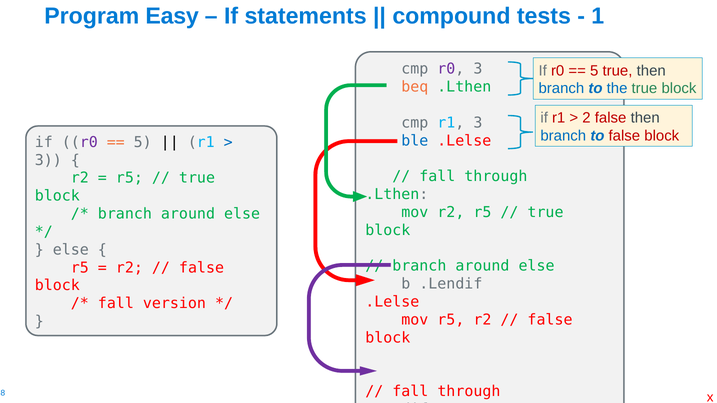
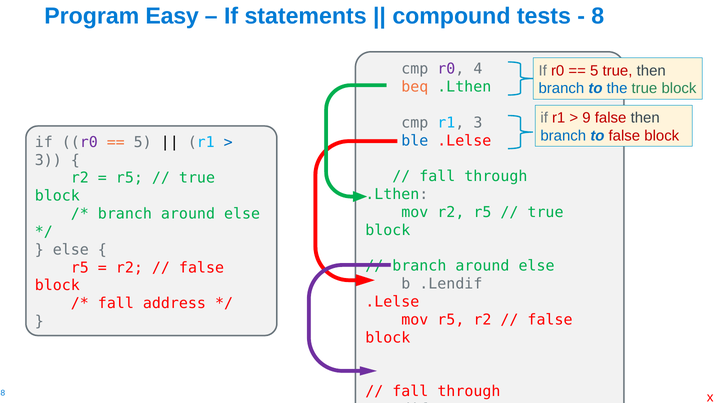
1: 1 -> 8
r0 3: 3 -> 4
2: 2 -> 9
version: version -> address
